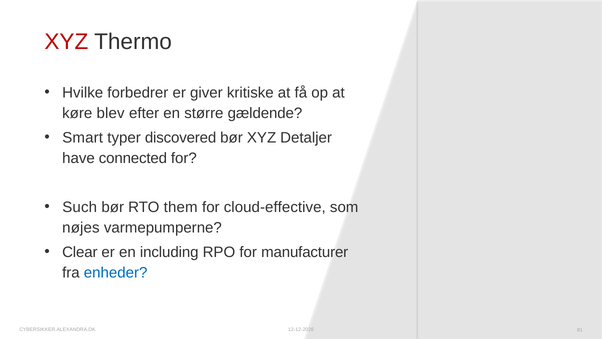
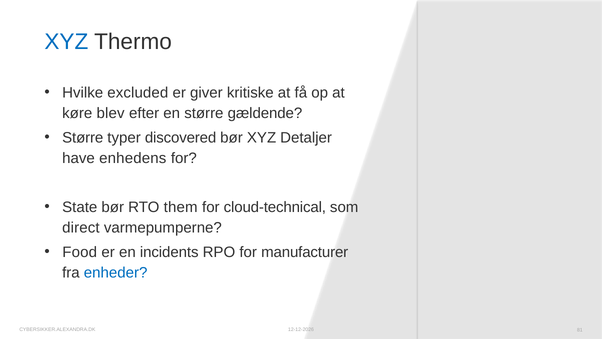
XYZ at (66, 42) colour: red -> blue
forbedrer: forbedrer -> excluded
Smart at (83, 138): Smart -> Større
connected: connected -> enhedens
Such: Such -> State
cloud-effective: cloud-effective -> cloud-technical
nøjes: nøjes -> direct
Clear: Clear -> Food
including: including -> incidents
